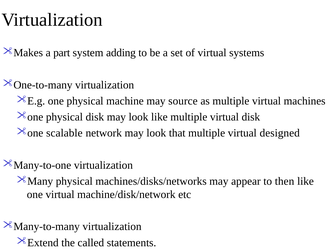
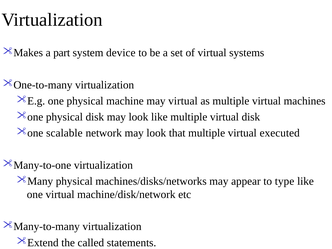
adding: adding -> device
may source: source -> virtual
designed: designed -> executed
then: then -> type
